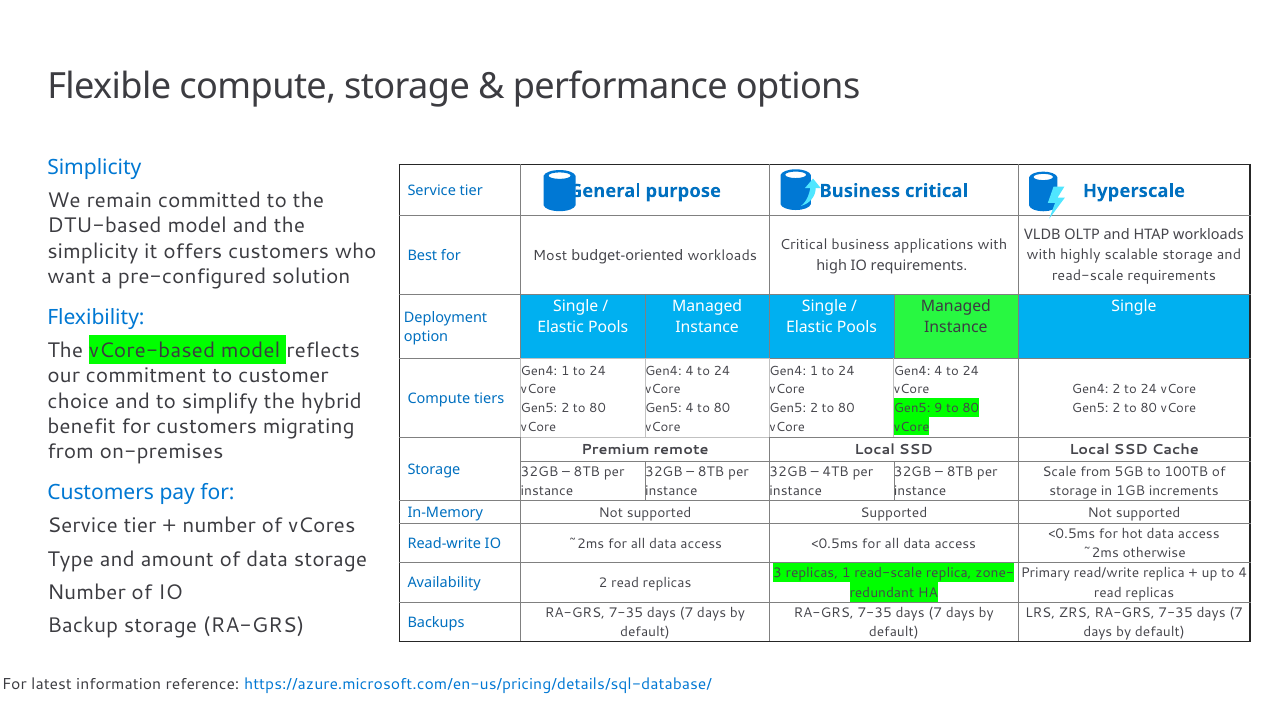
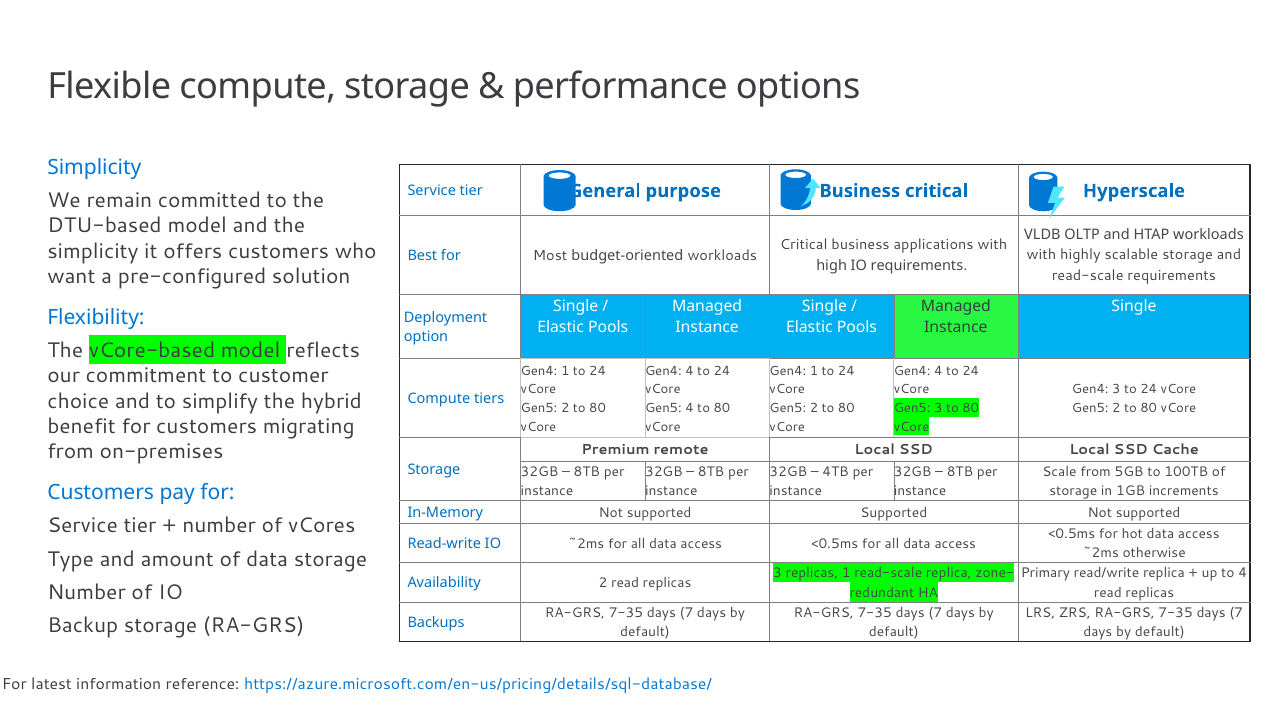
Gen4 2: 2 -> 3
Gen5 9: 9 -> 3
